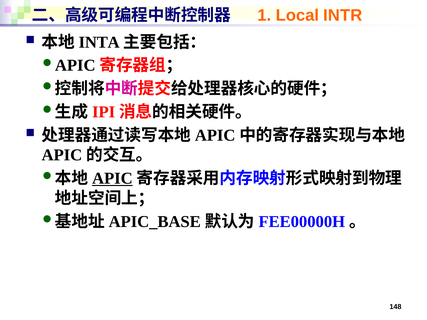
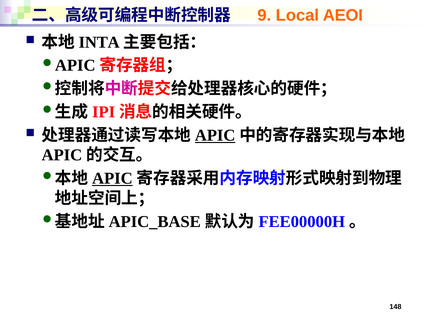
1: 1 -> 9
INTR: INTR -> AEOI
APIC at (215, 135) underline: none -> present
